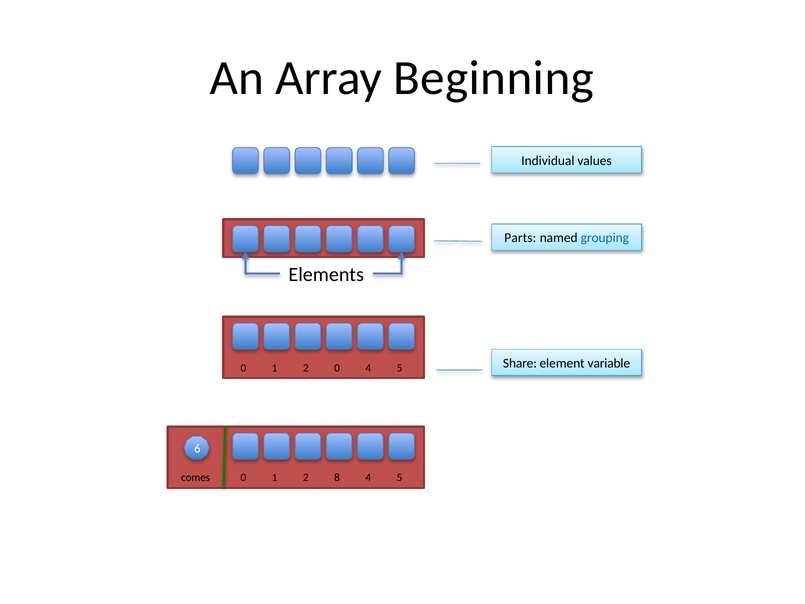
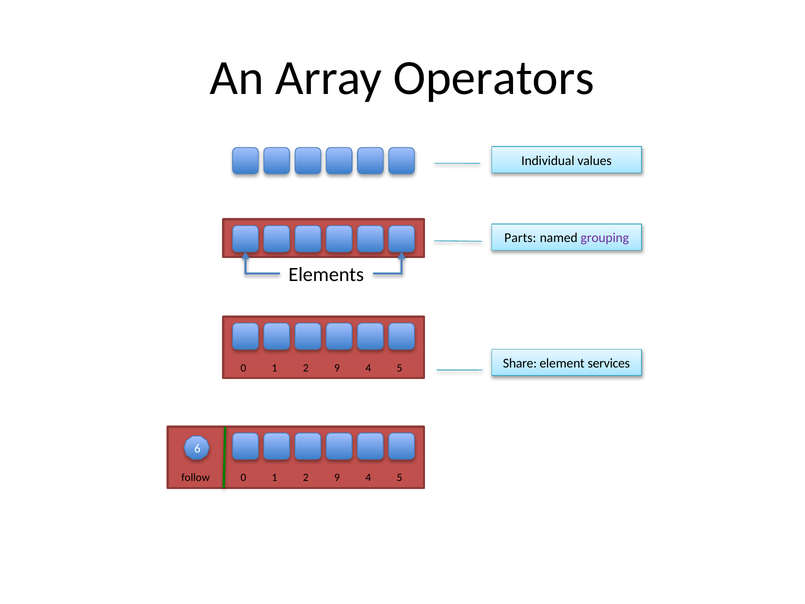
Beginning: Beginning -> Operators
grouping colour: blue -> purple
0 at (337, 368): 0 -> 9
variable: variable -> services
comes: comes -> follow
8 at (337, 478): 8 -> 9
